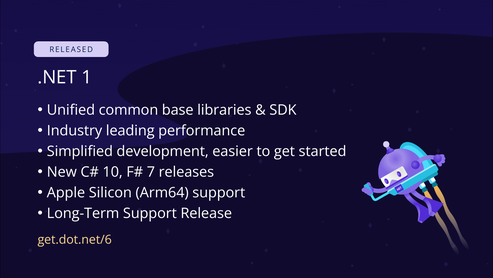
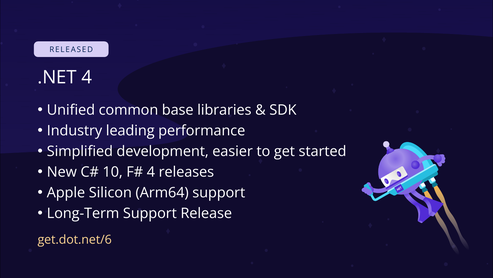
.NET 1: 1 -> 4
7 at (151, 172): 7 -> 4
